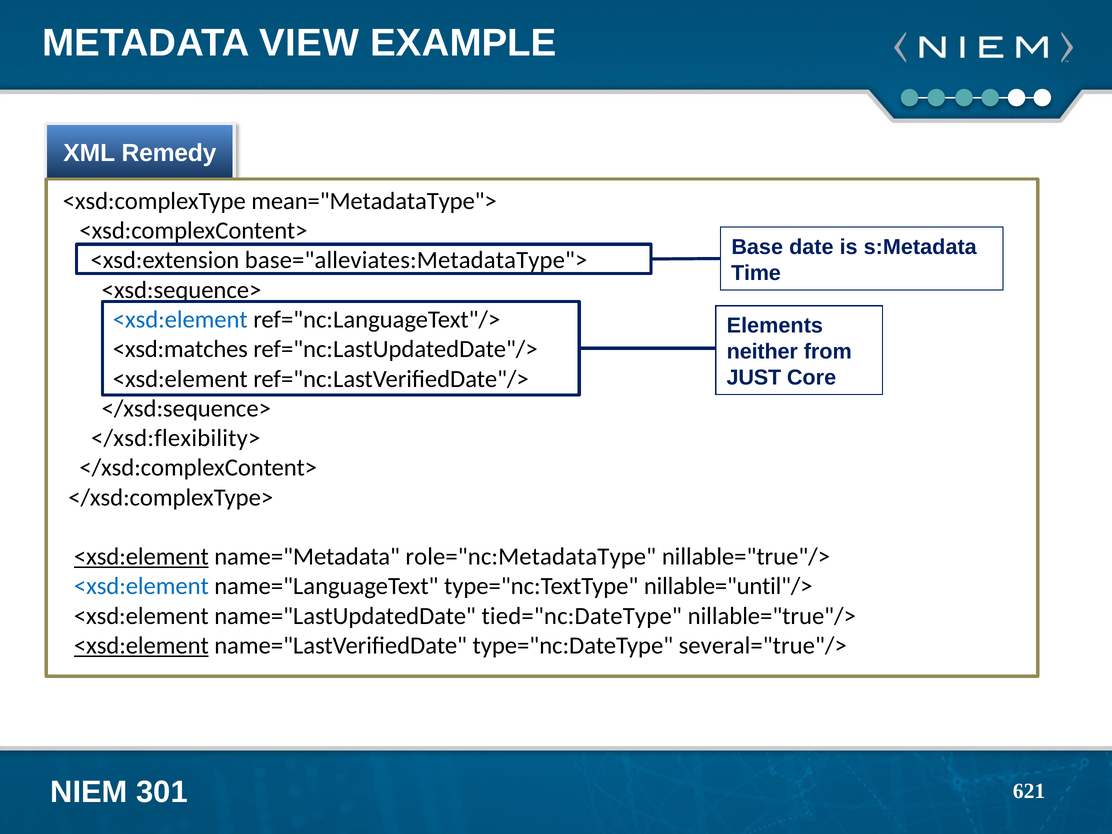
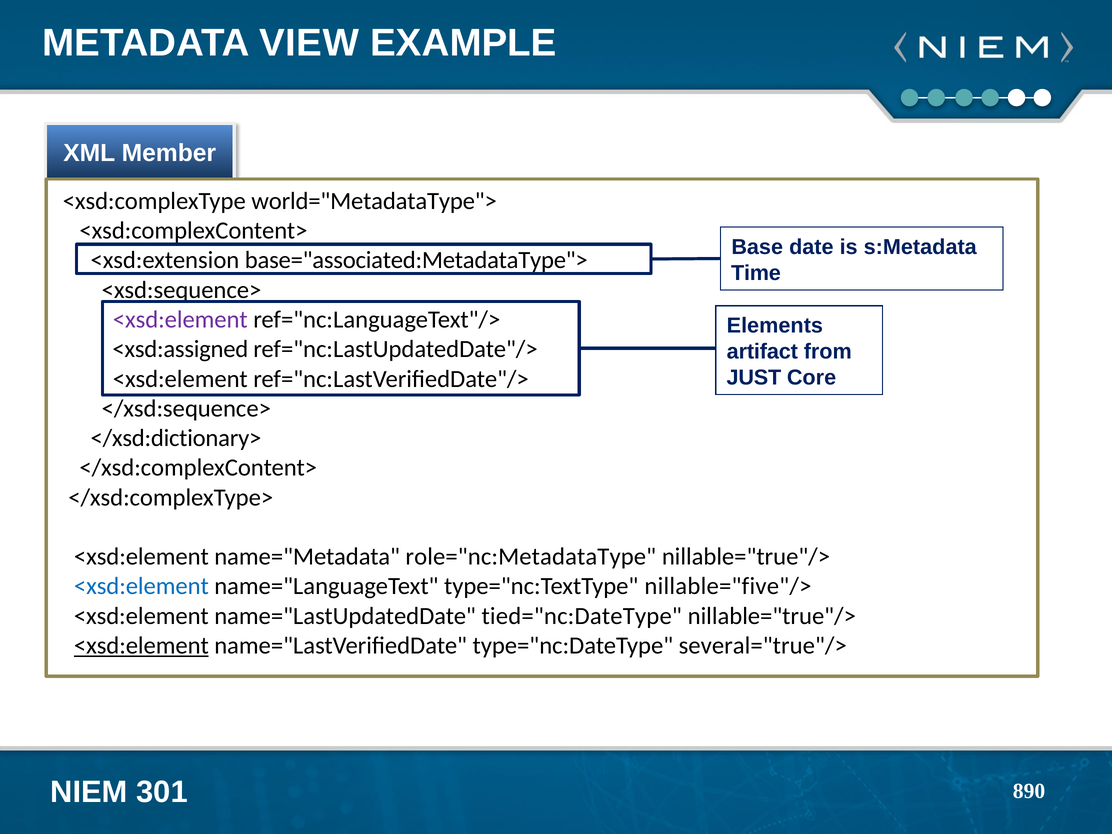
Remedy: Remedy -> Member
mean="MetadataType">: mean="MetadataType"> -> world="MetadataType">
base="alleviates:MetadataType">: base="alleviates:MetadataType"> -> base="associated:MetadataType">
<xsd:element at (180, 320) colour: blue -> purple
<xsd:matches: <xsd:matches -> <xsd:assigned
neither: neither -> artifact
</xsd:flexibility>: </xsd:flexibility> -> </xsd:dictionary>
<xsd:element at (141, 557) underline: present -> none
nillable="until"/>: nillable="until"/> -> nillable="five"/>
621: 621 -> 890
